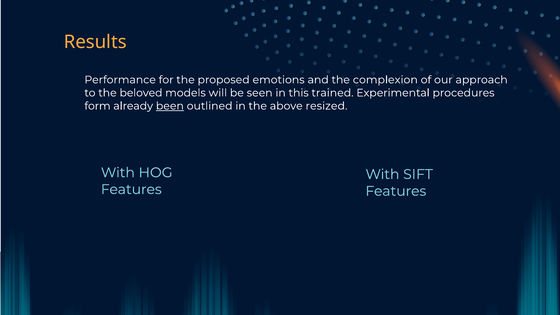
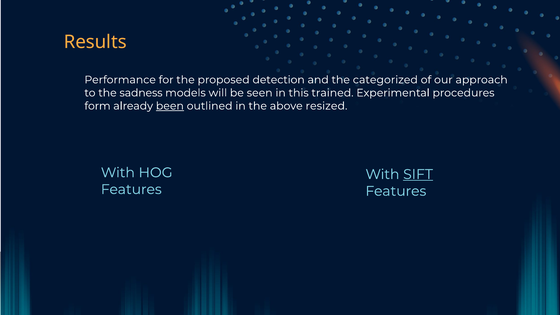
emotions: emotions -> detection
complexion: complexion -> categorized
beloved: beloved -> sadness
SIFT underline: none -> present
